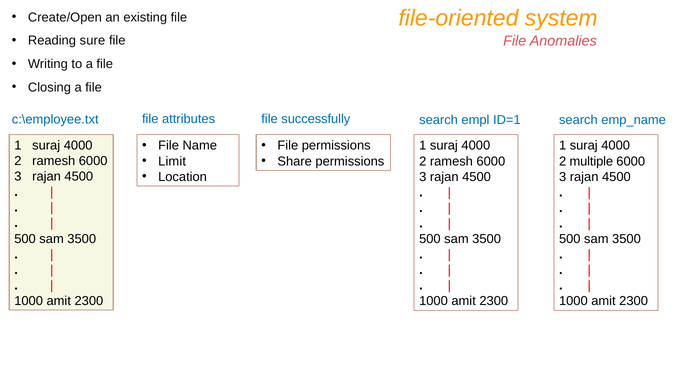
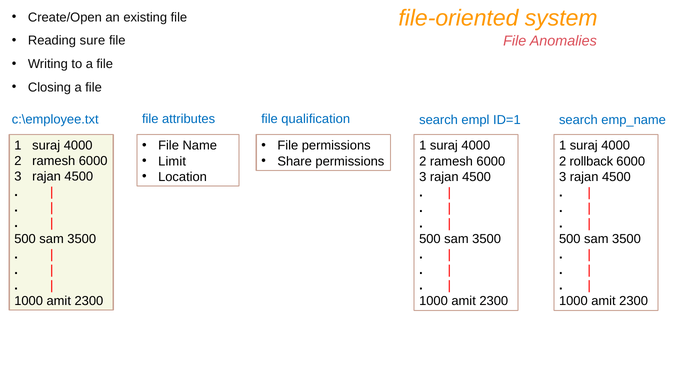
successfully: successfully -> qualification
multiple: multiple -> rollback
